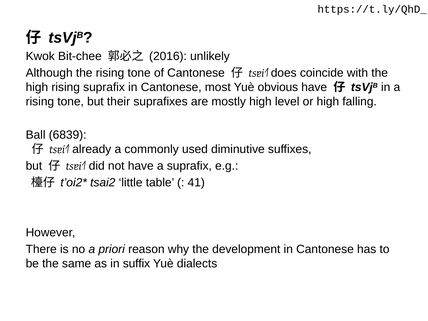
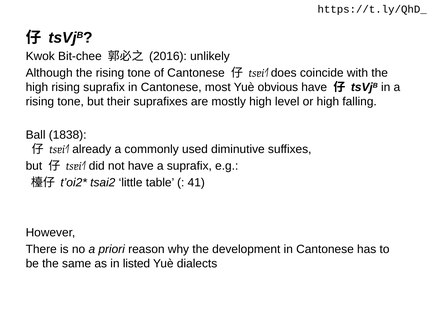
6839: 6839 -> 1838
suffix: suffix -> listed
